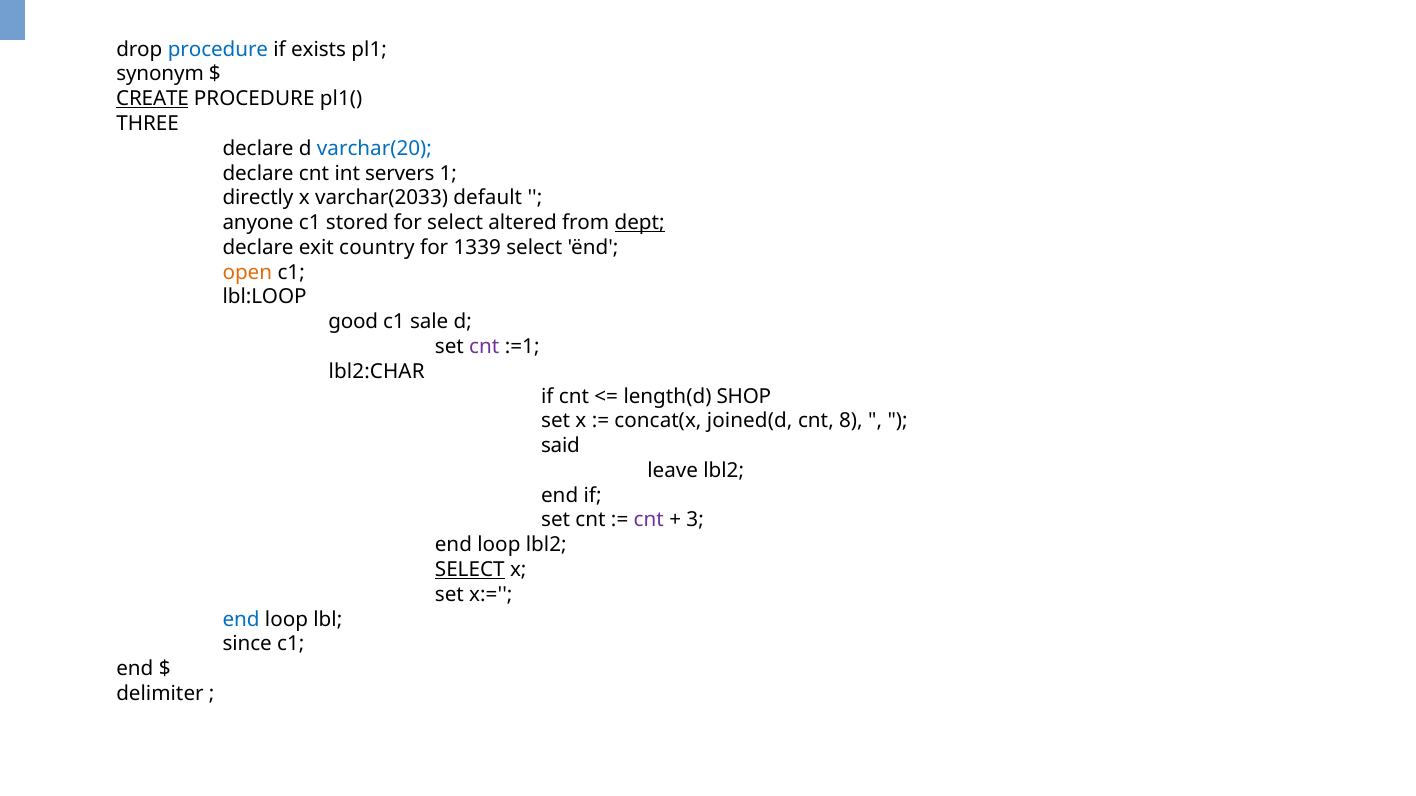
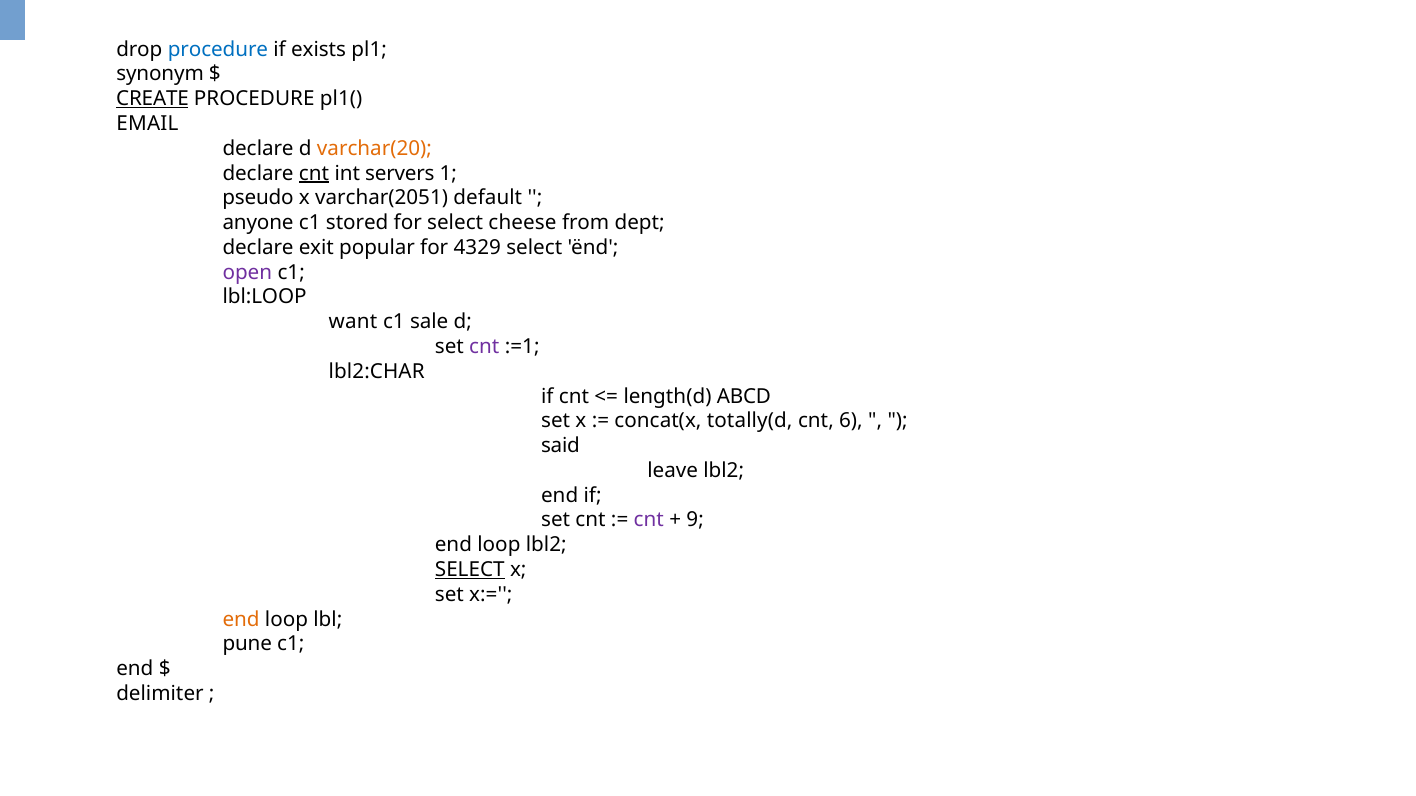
THREE: THREE -> EMAIL
varchar(20 colour: blue -> orange
cnt at (314, 173) underline: none -> present
directly: directly -> pseudo
varchar(2033: varchar(2033 -> varchar(2051
altered: altered -> cheese
dept underline: present -> none
country: country -> popular
1339: 1339 -> 4329
open colour: orange -> purple
good: good -> want
SHOP: SHOP -> ABCD
joined(d: joined(d -> totally(d
8: 8 -> 6
3: 3 -> 9
end at (241, 620) colour: blue -> orange
since: since -> pune
